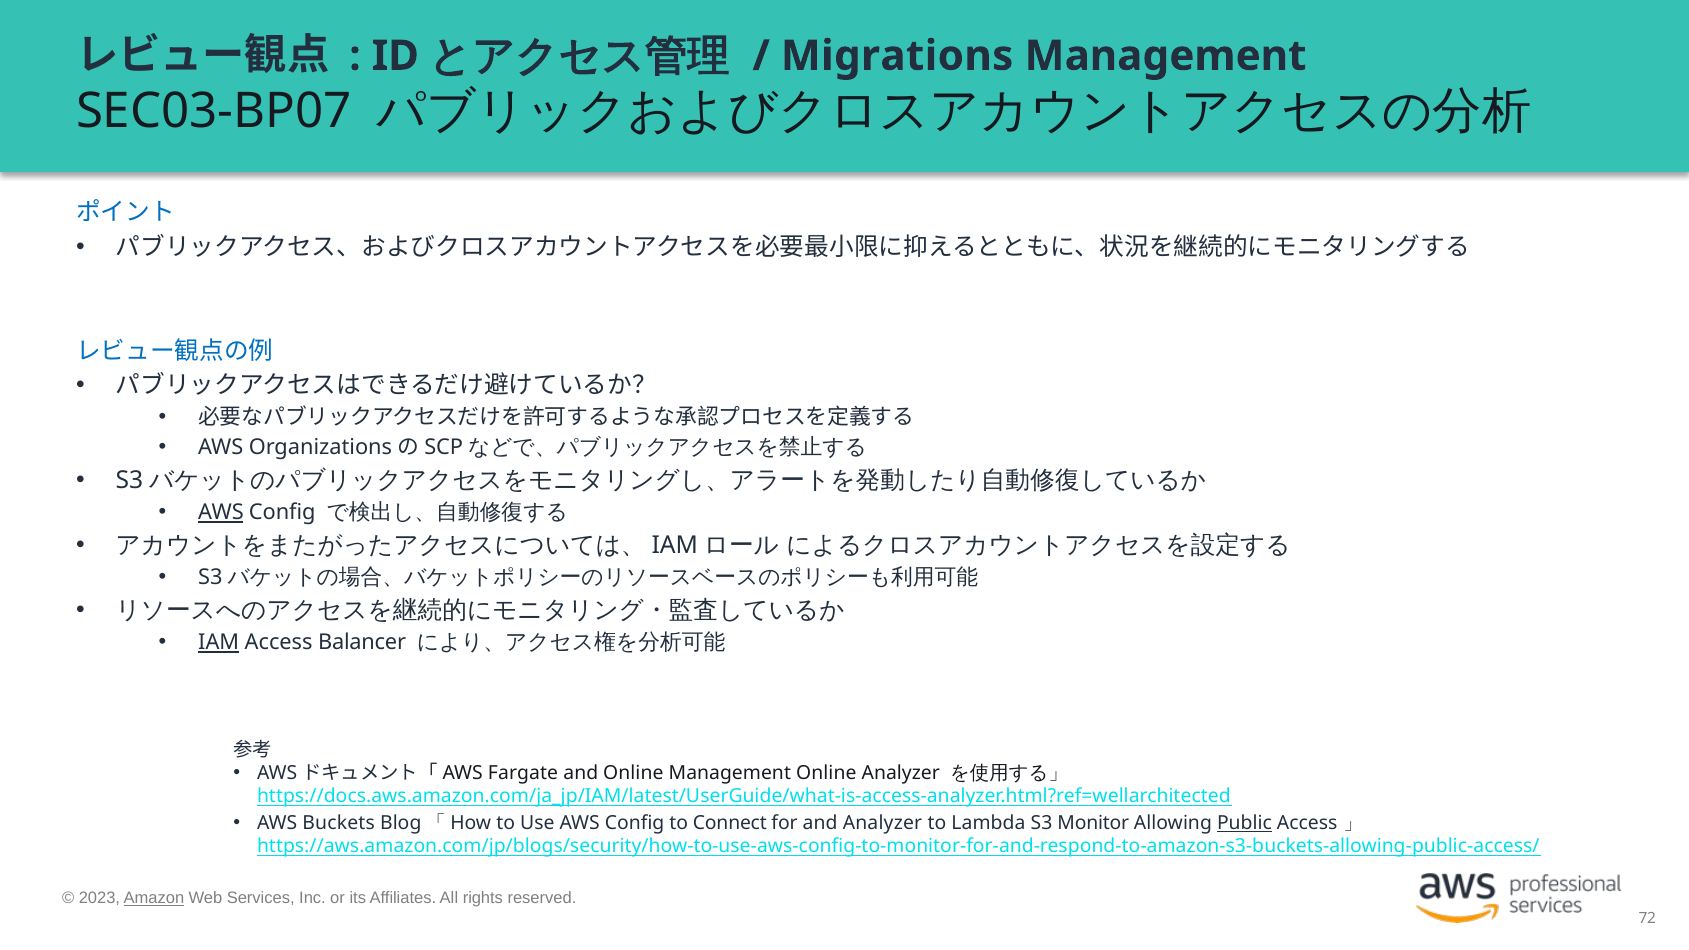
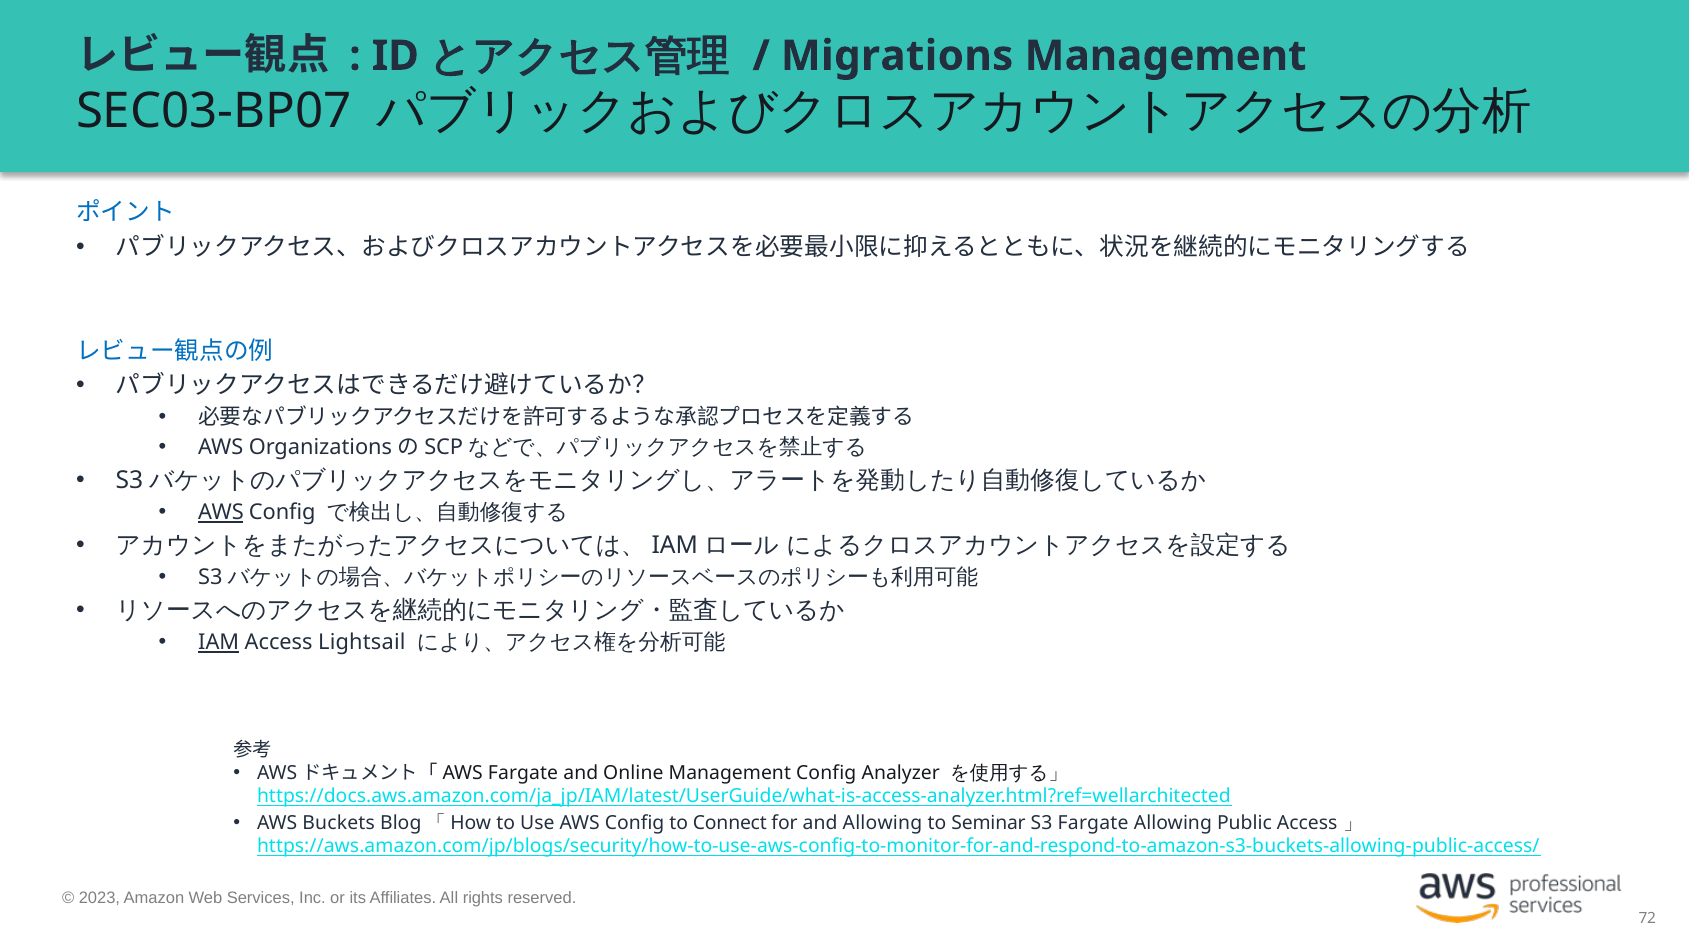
Balancer: Balancer -> Lightsail
Management Online: Online -> Config
and Analyzer: Analyzer -> Allowing
Lambda: Lambda -> Seminar
S3 Monitor: Monitor -> Fargate
Public underline: present -> none
Amazon underline: present -> none
